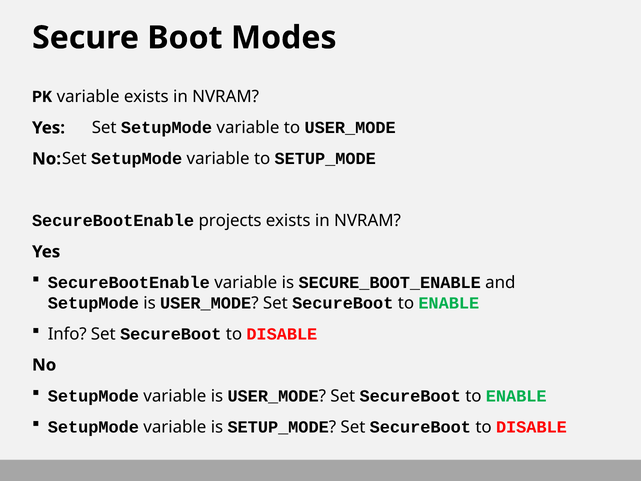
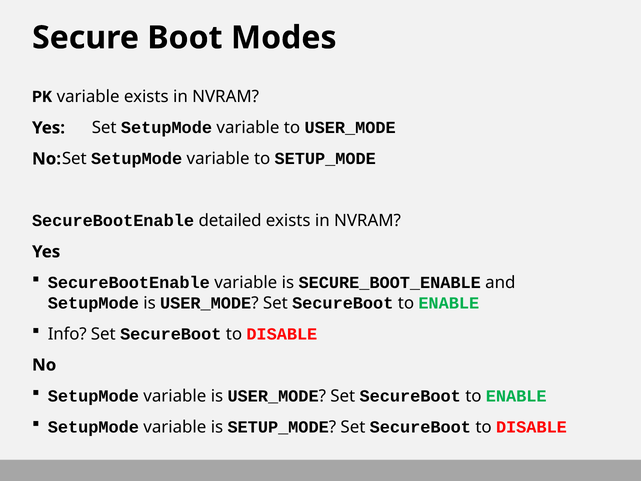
projects: projects -> detailed
